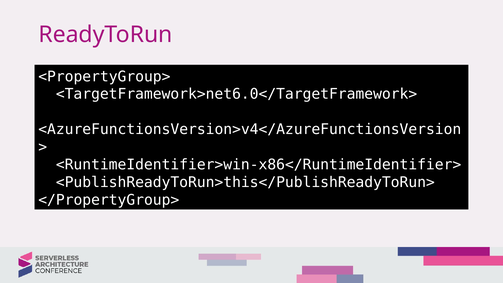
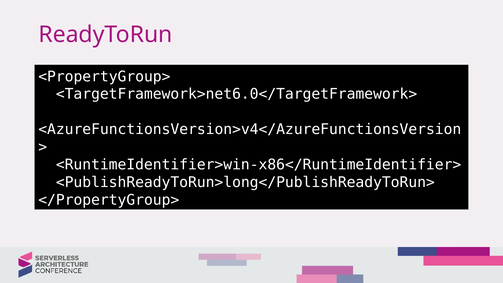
<PublishReadyToRun>this</PublishReadyToRun>: <PublishReadyToRun>this</PublishReadyToRun> -> <PublishReadyToRun>long</PublishReadyToRun>
